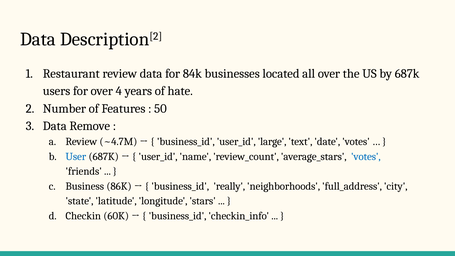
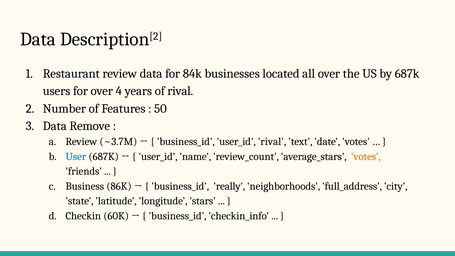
of hate: hate -> rival
~4.7M: ~4.7M -> ~3.7M
user_id large: large -> rival
votes at (366, 157) colour: blue -> orange
